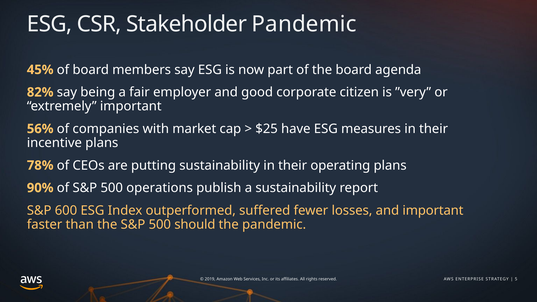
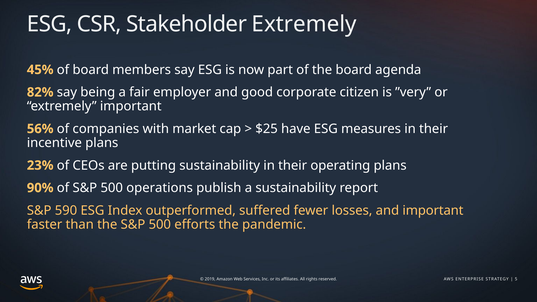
Stakeholder Pandemic: Pandemic -> Extremely
78%: 78% -> 23%
600: 600 -> 590
should: should -> efforts
